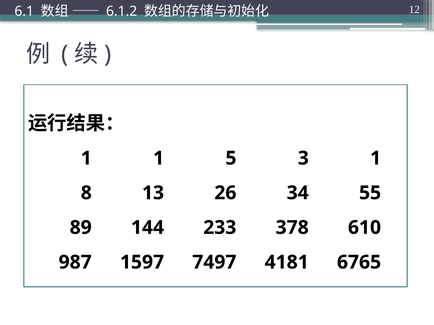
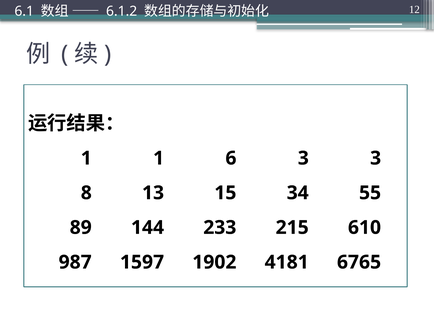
5: 5 -> 6
3 1: 1 -> 3
26: 26 -> 15
378: 378 -> 215
7497: 7497 -> 1902
